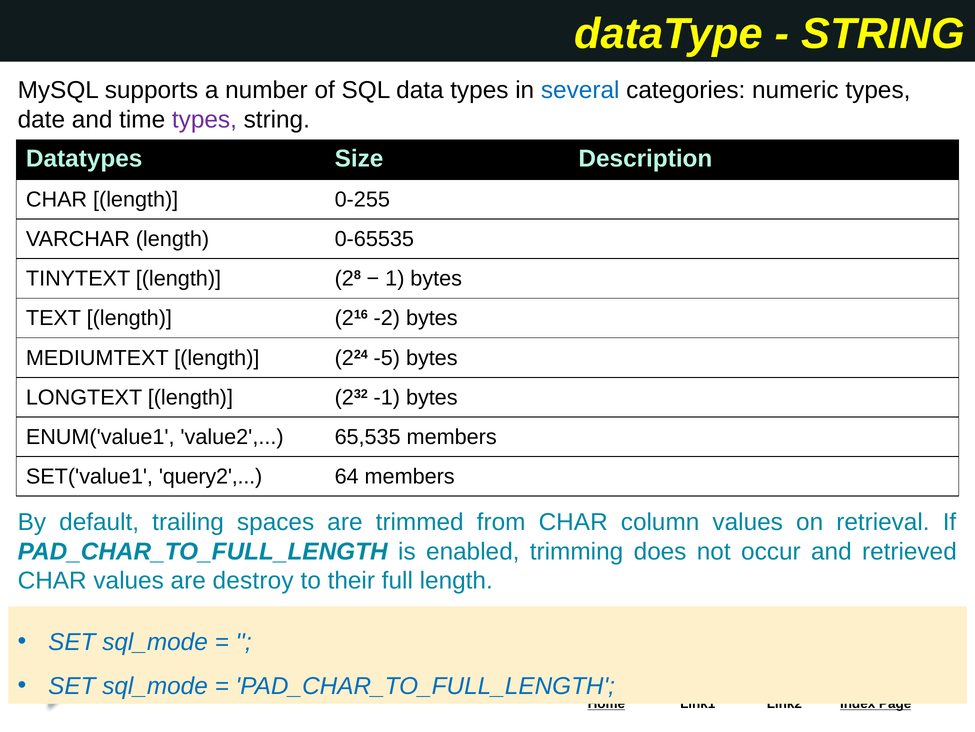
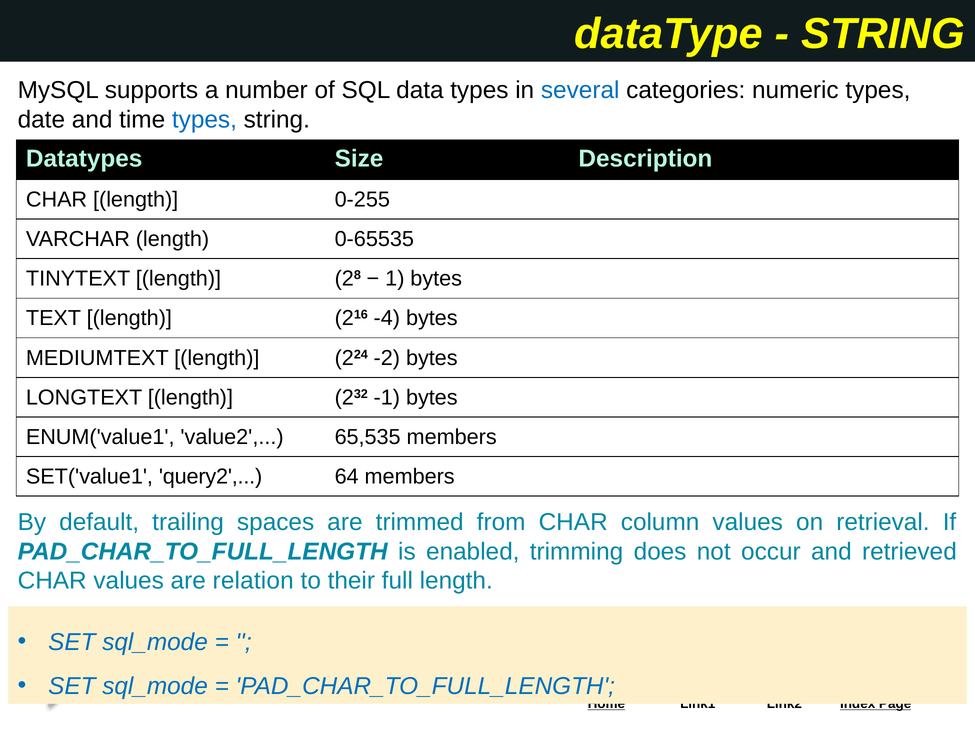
types at (204, 120) colour: purple -> blue
-2: -2 -> -4
-5: -5 -> -2
destroy: destroy -> relation
